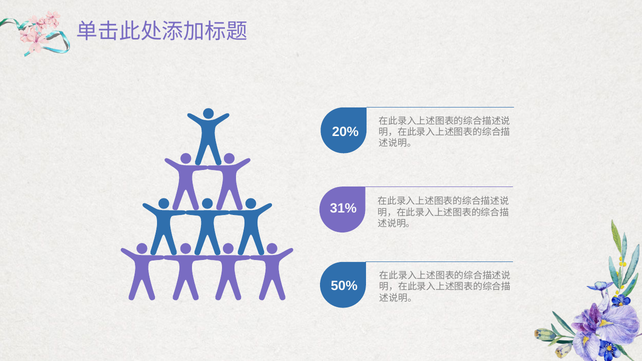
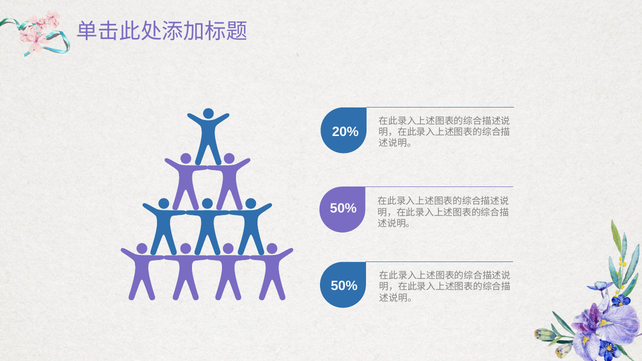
31% at (343, 208): 31% -> 50%
